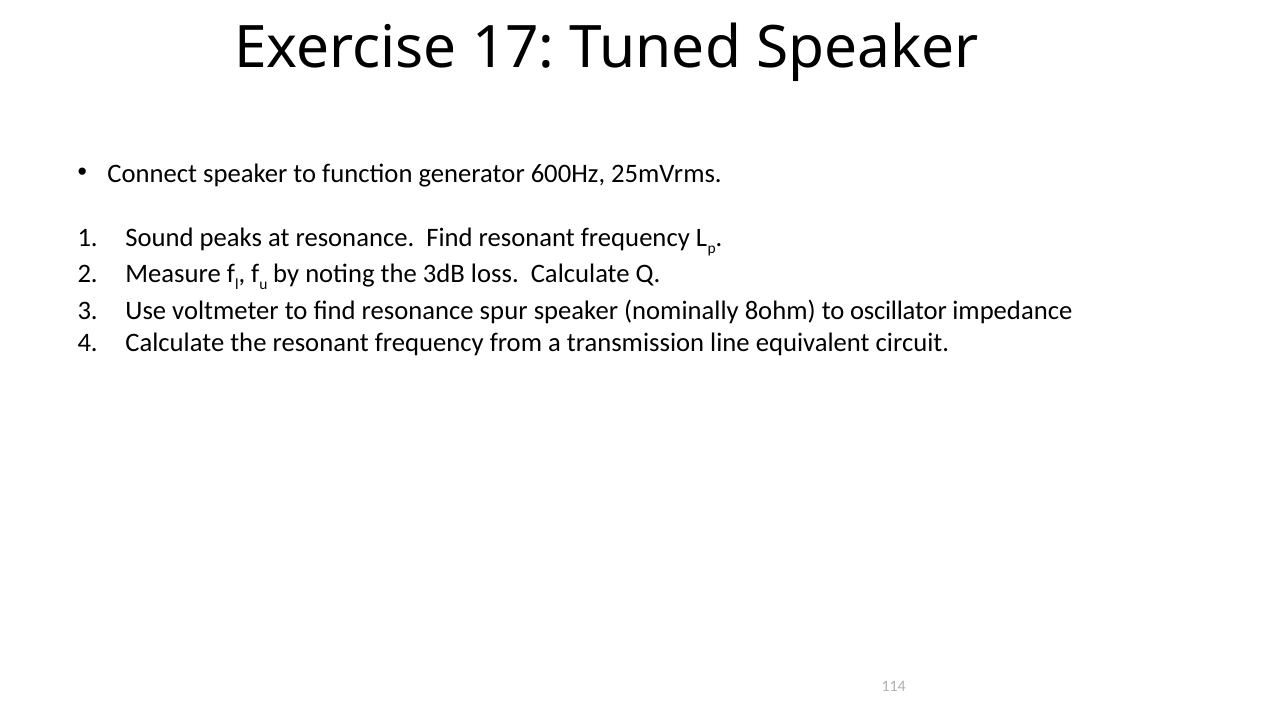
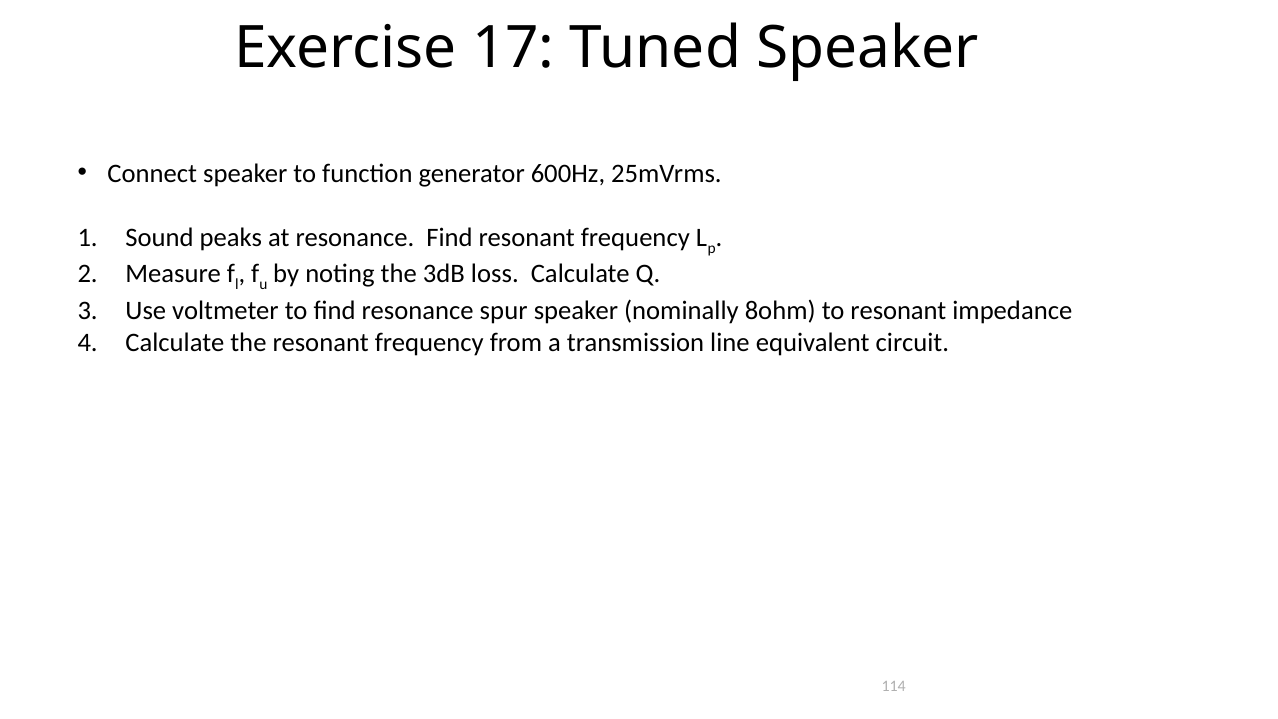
to oscillator: oscillator -> resonant
